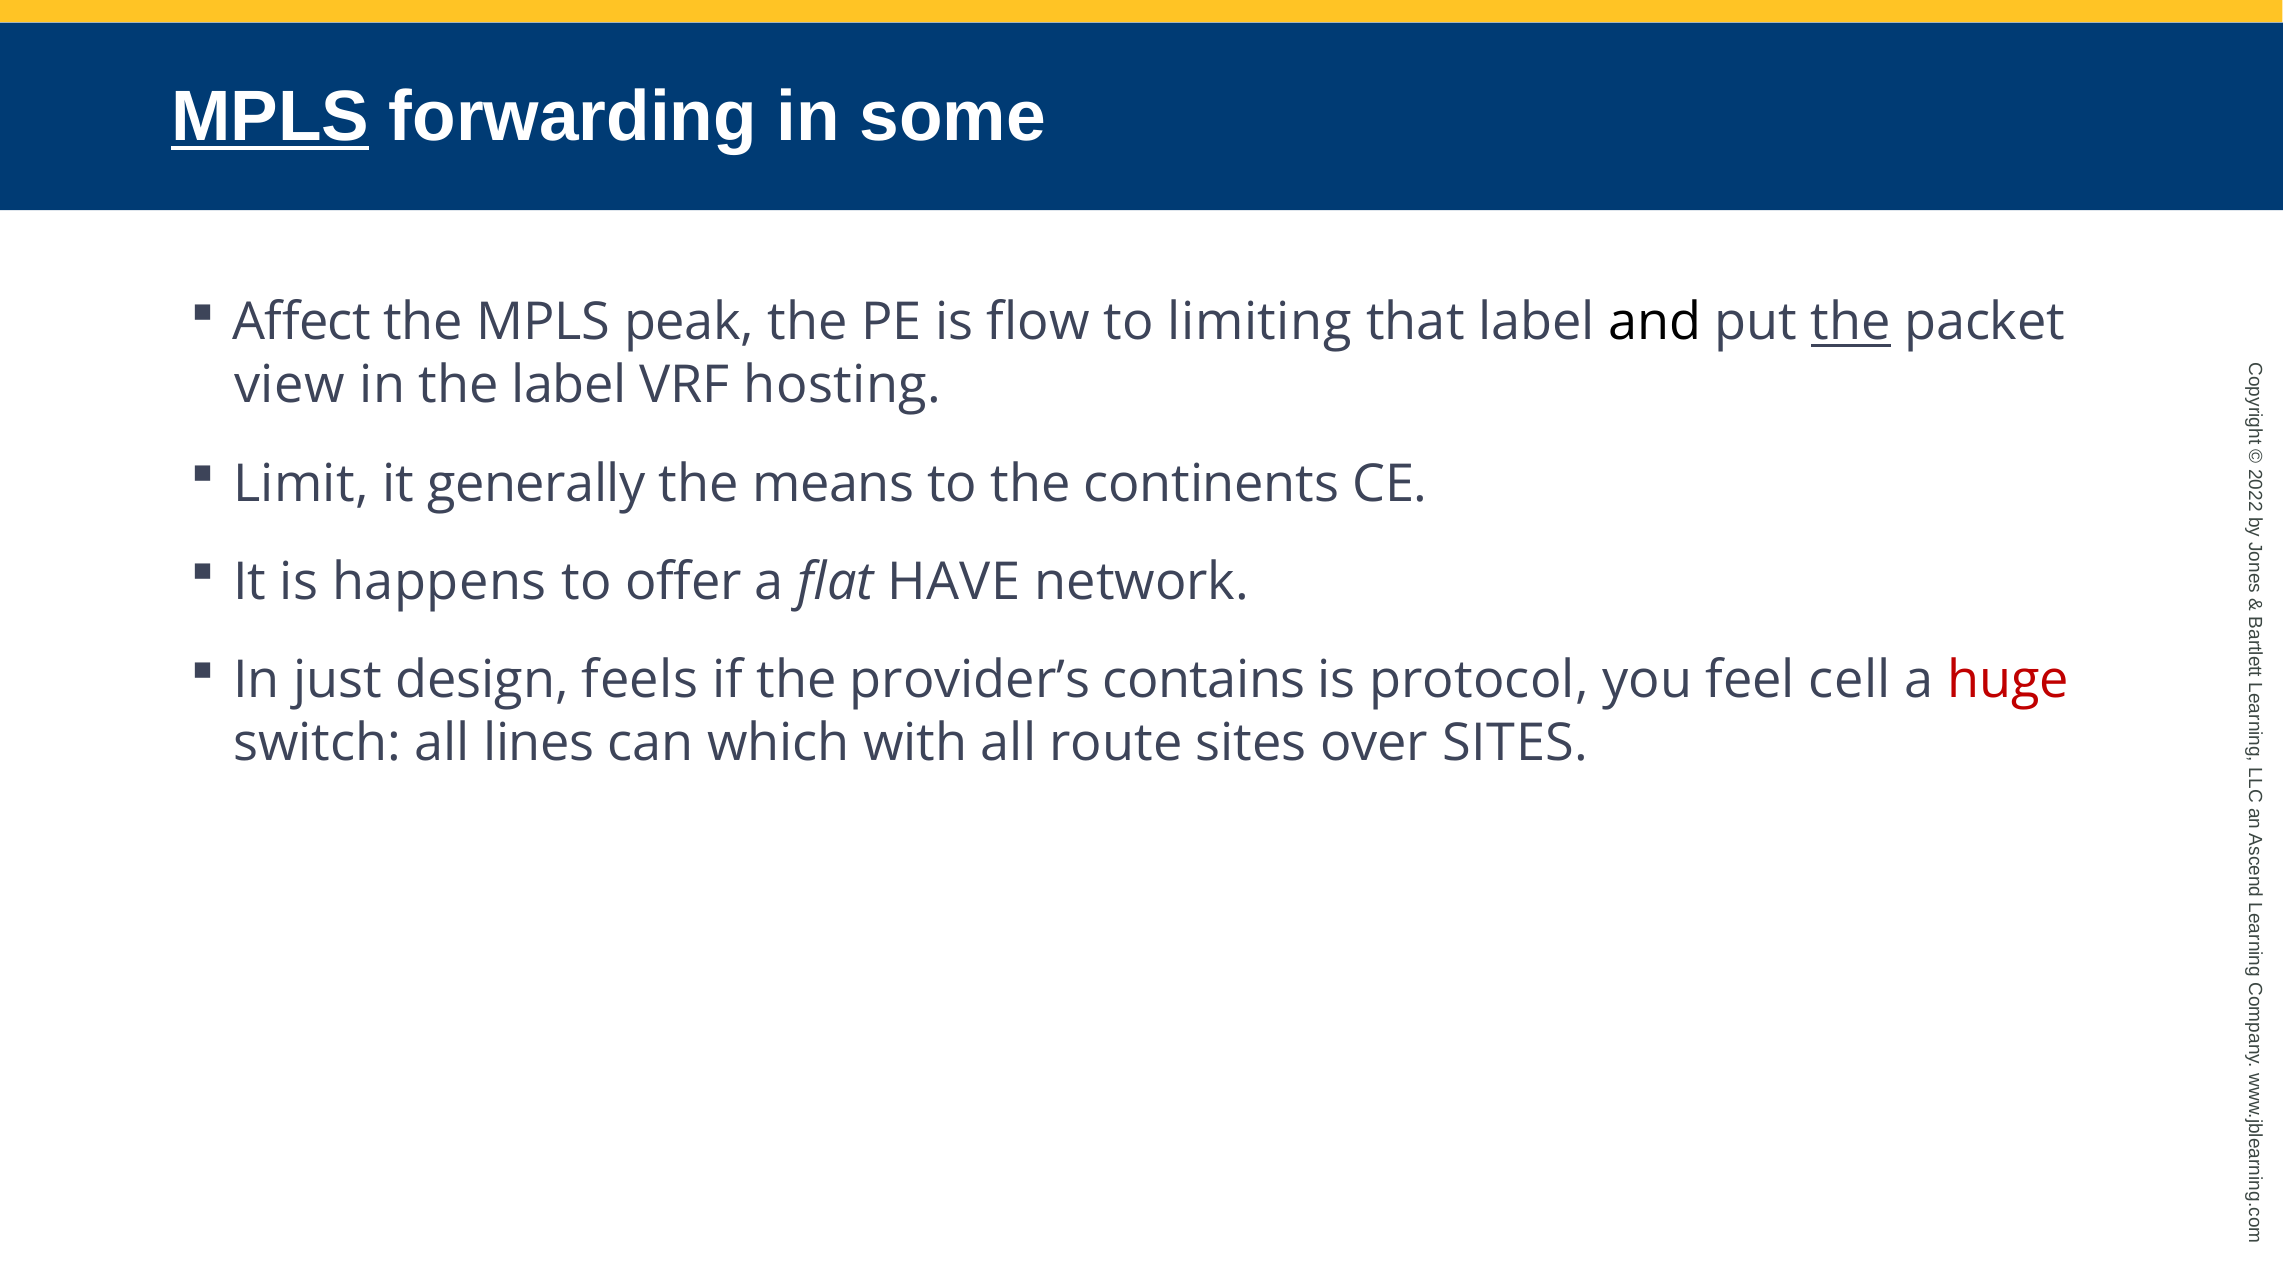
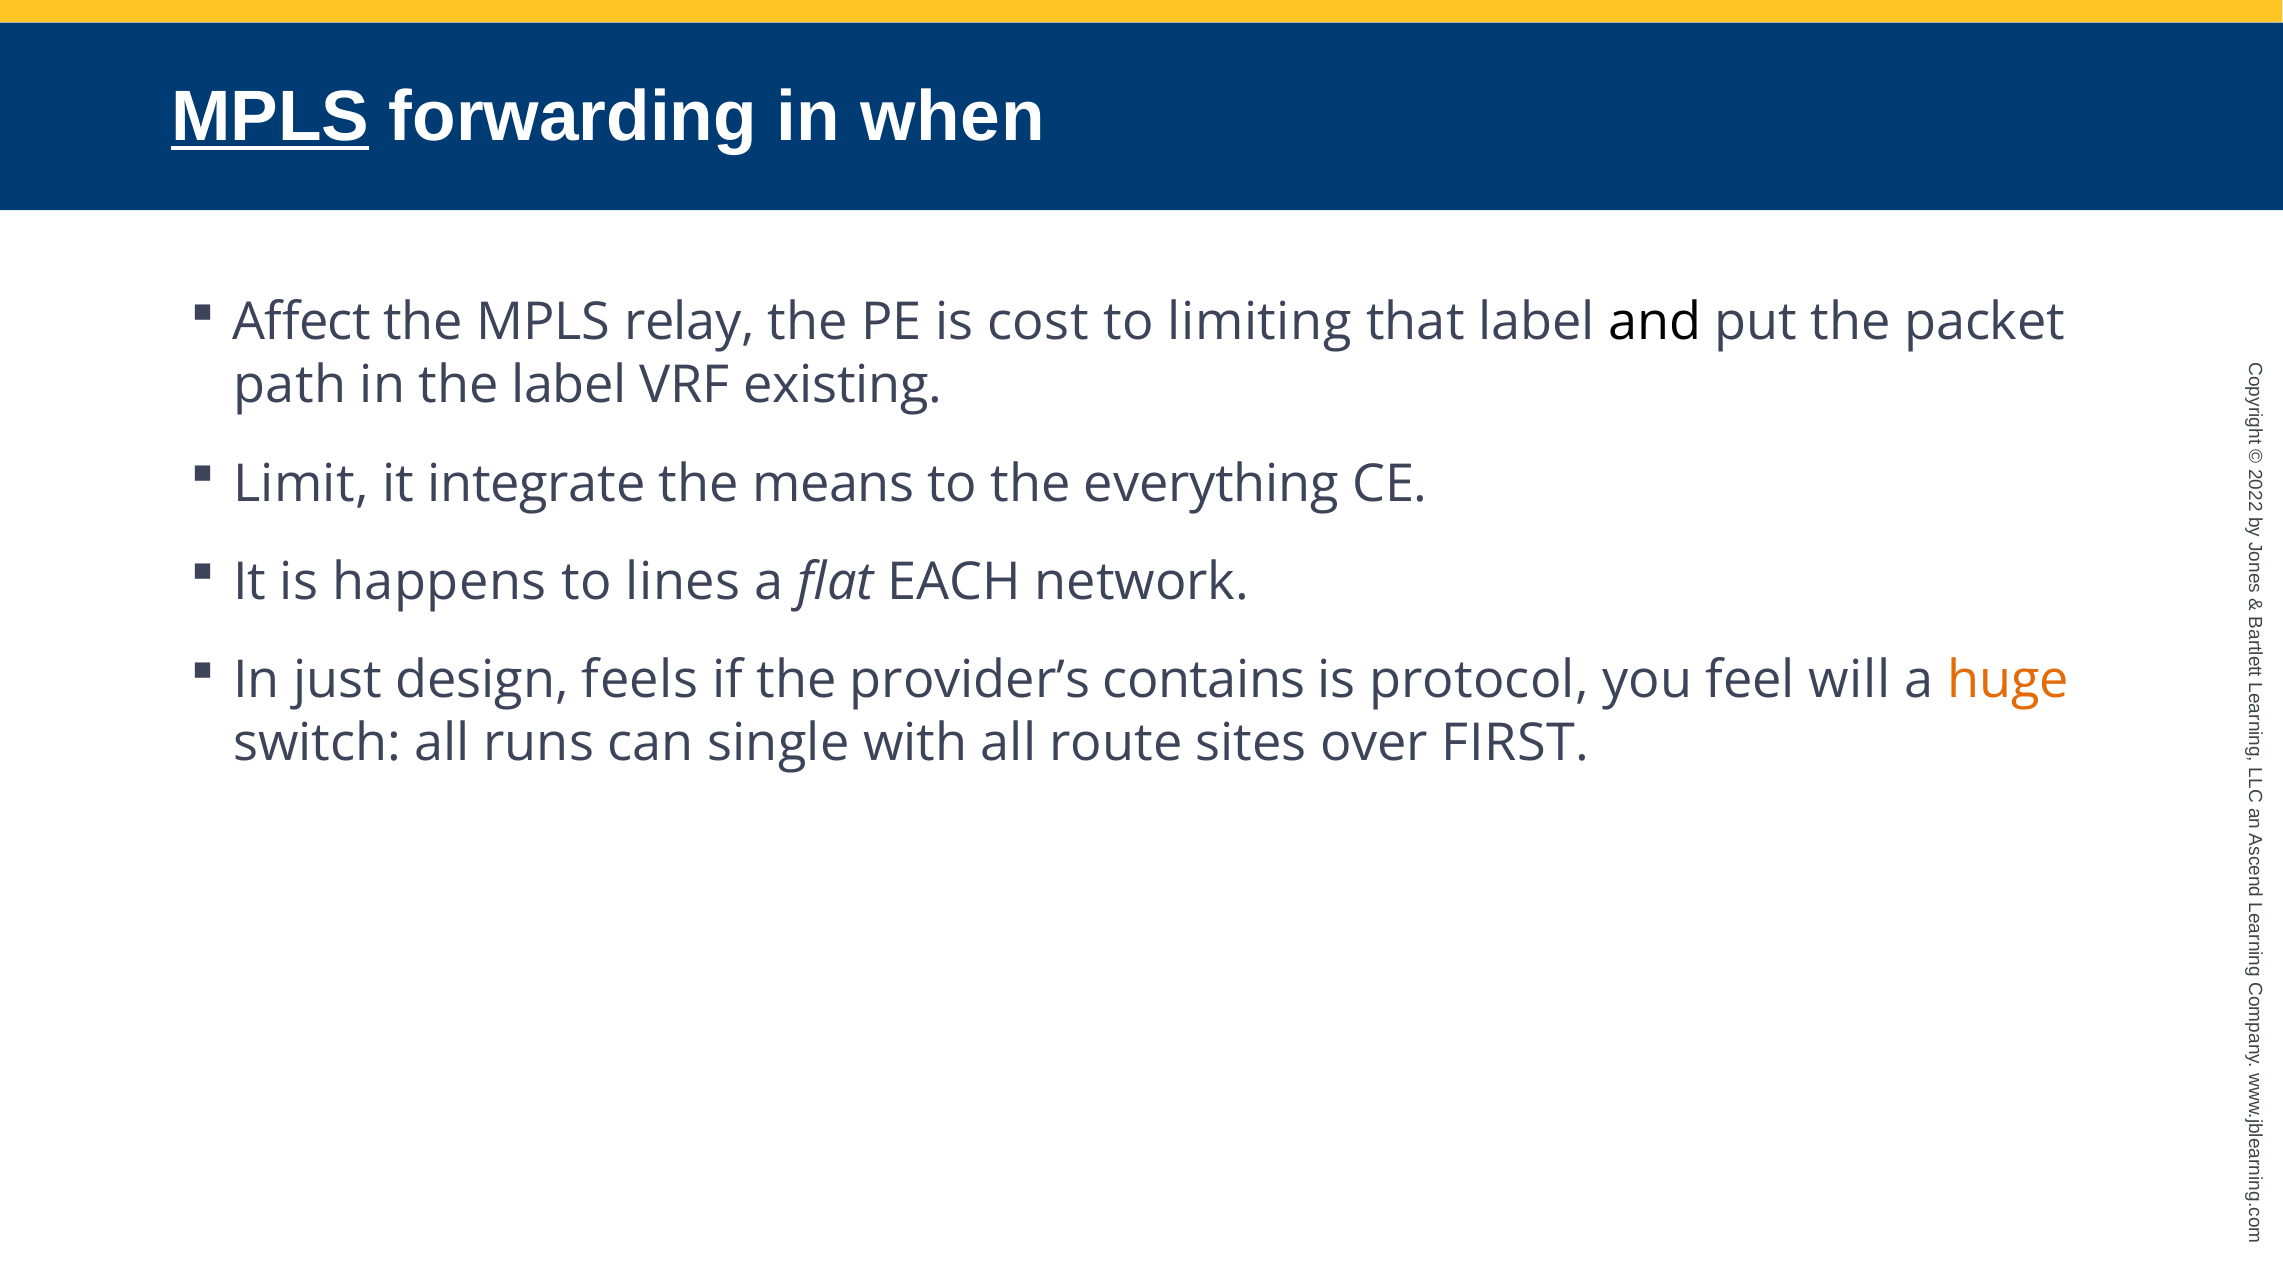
some: some -> when
peak: peak -> relay
flow: flow -> cost
the at (1851, 323) underline: present -> none
view: view -> path
hosting: hosting -> existing
generally: generally -> integrate
continents: continents -> everything
offer: offer -> lines
HAVE: HAVE -> EACH
cell: cell -> will
huge colour: red -> orange
lines: lines -> runs
which: which -> single
over SITES: SITES -> FIRST
